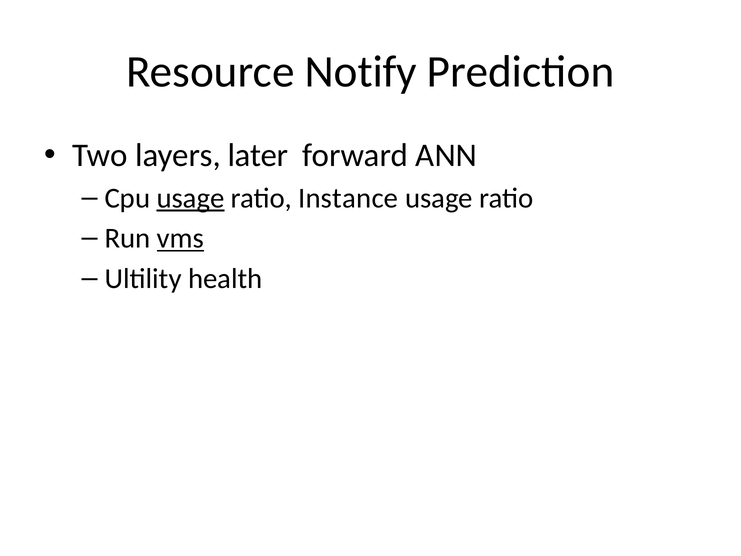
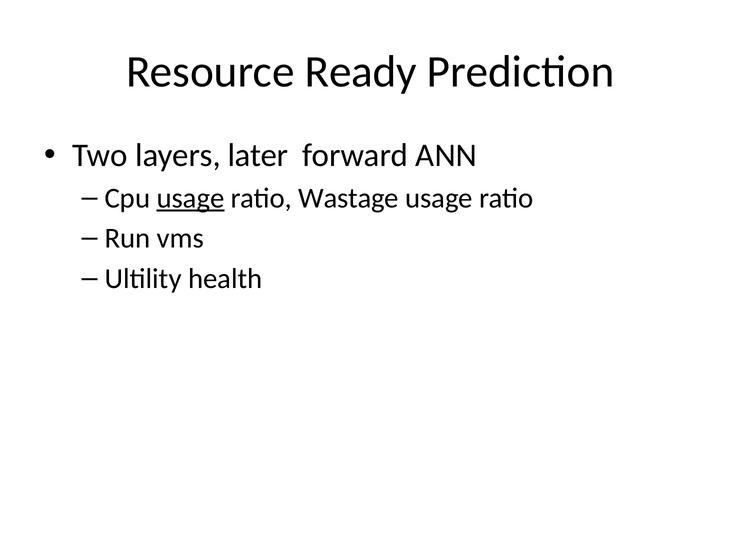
Notify: Notify -> Ready
Instance: Instance -> Wastage
vms underline: present -> none
